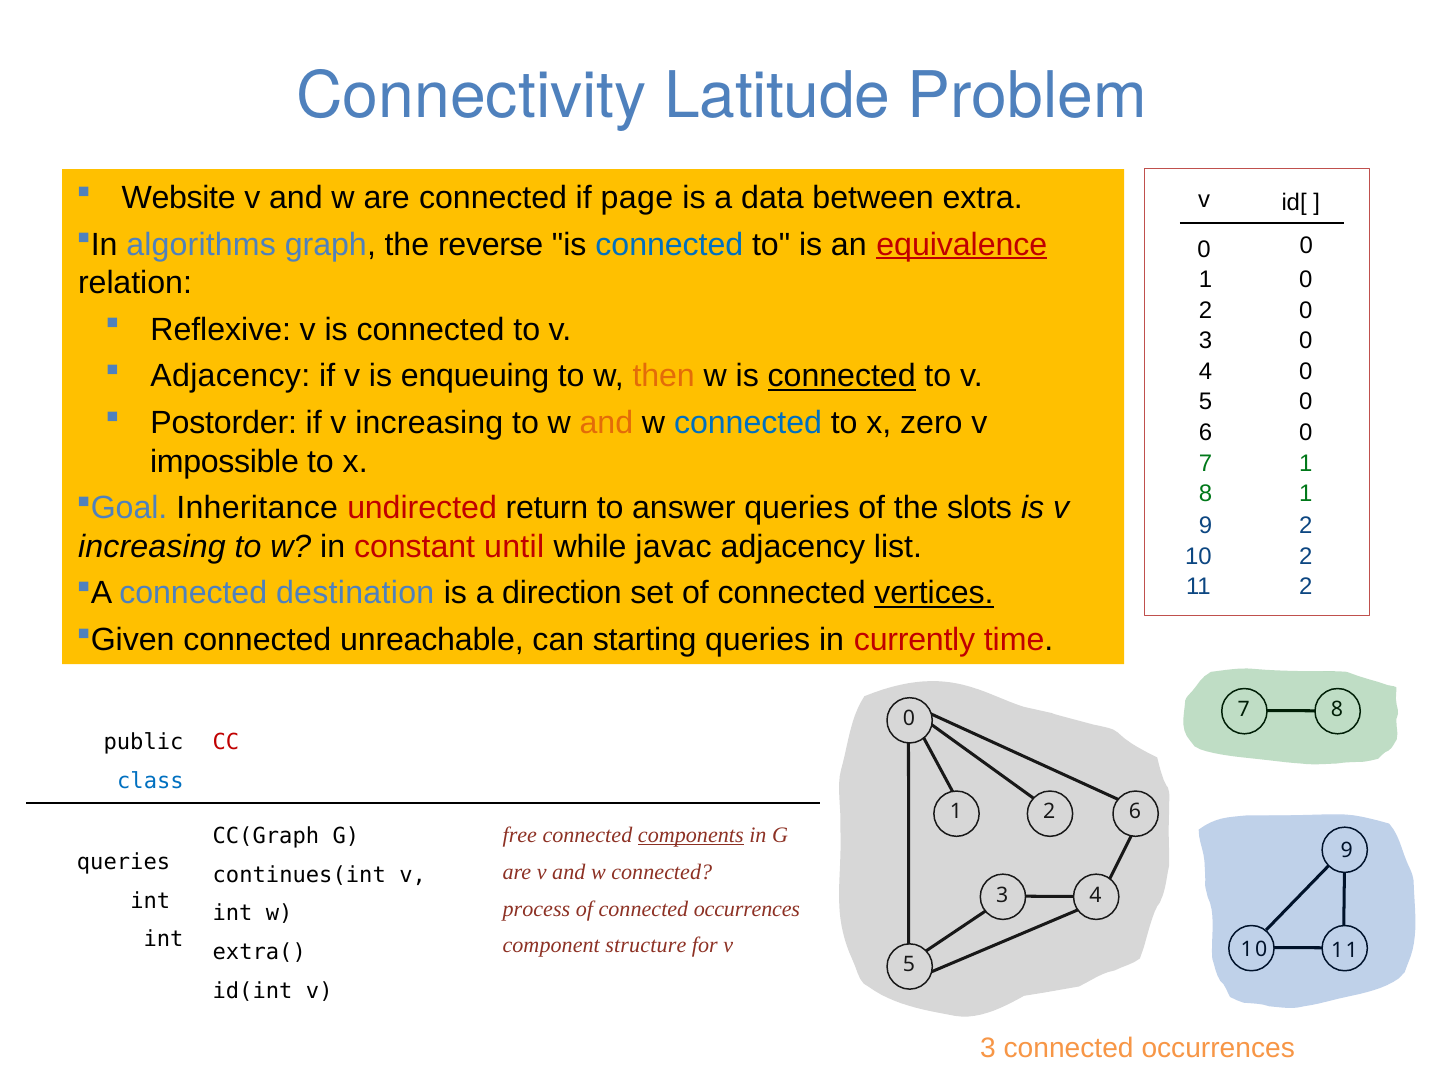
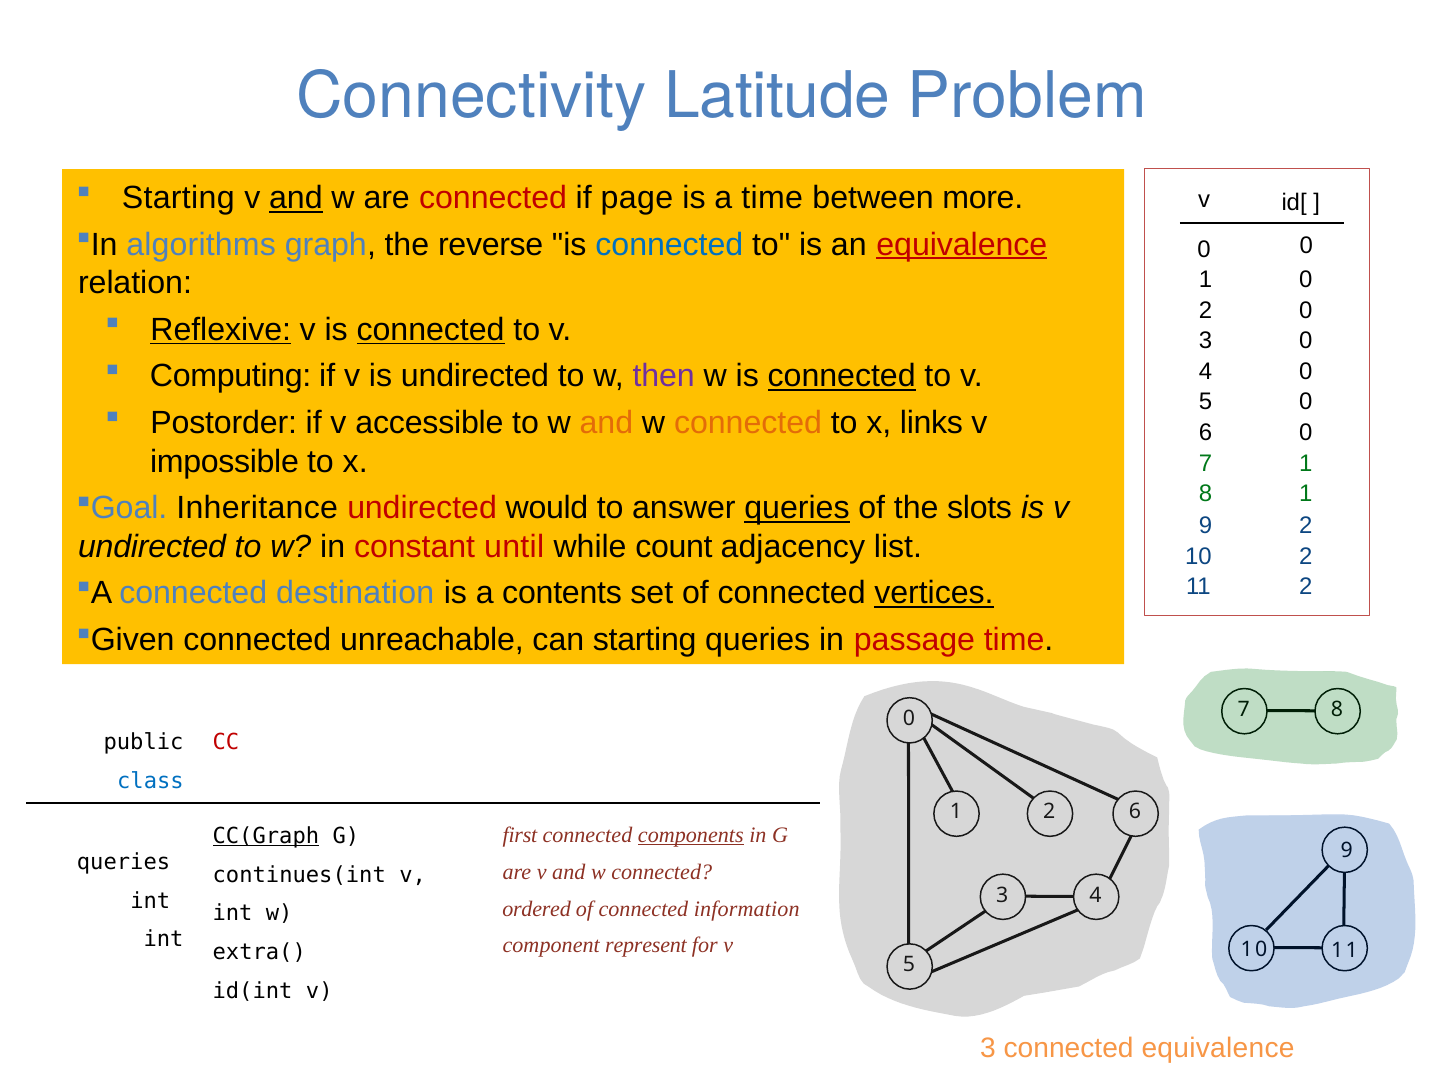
Website at (179, 198): Website -> Starting
and at (296, 198) underline: none -> present
connected at (493, 198) colour: black -> red
a data: data -> time
extra: extra -> more
Reflexive underline: none -> present
connected at (431, 330) underline: none -> present
Adjacency at (230, 376): Adjacency -> Computing
is enqueuing: enqueuing -> undirected
then colour: orange -> purple
if v increasing: increasing -> accessible
connected at (748, 423) colour: blue -> orange
zero: zero -> links
return: return -> would
queries at (797, 508) underline: none -> present
increasing at (152, 547): increasing -> undirected
javac: javac -> count
direction: direction -> contents
currently: currently -> passage
free: free -> first
CC(Graph underline: none -> present
process: process -> ordered
of connected occurrences: occurrences -> information
structure: structure -> represent
3 connected occurrences: occurrences -> equivalence
